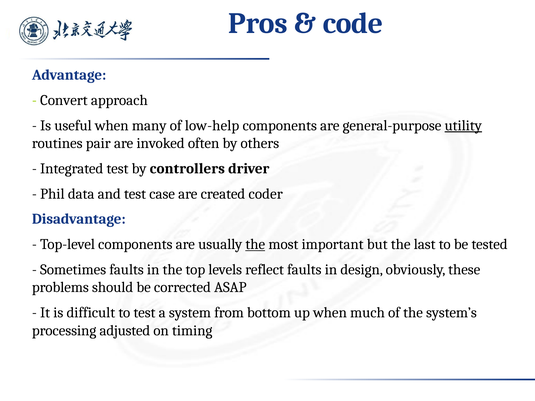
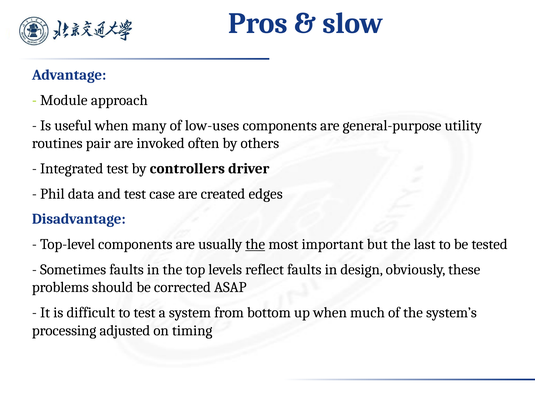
code: code -> slow
Convert: Convert -> Module
low-help: low-help -> low-uses
utility underline: present -> none
coder: coder -> edges
